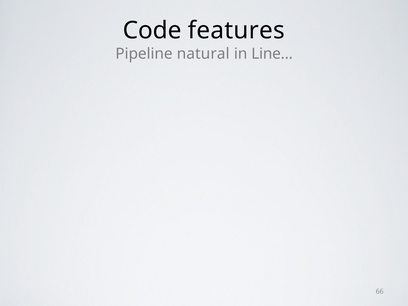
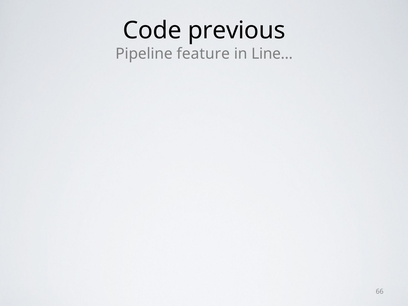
features: features -> previous
natural: natural -> feature
